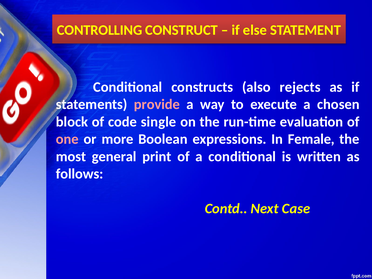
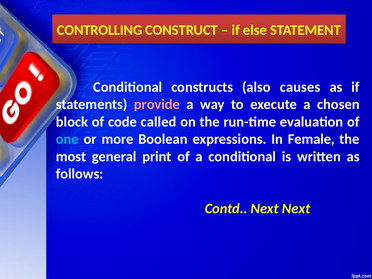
rejects: rejects -> causes
single: single -> called
one colour: pink -> light blue
Next Case: Case -> Next
